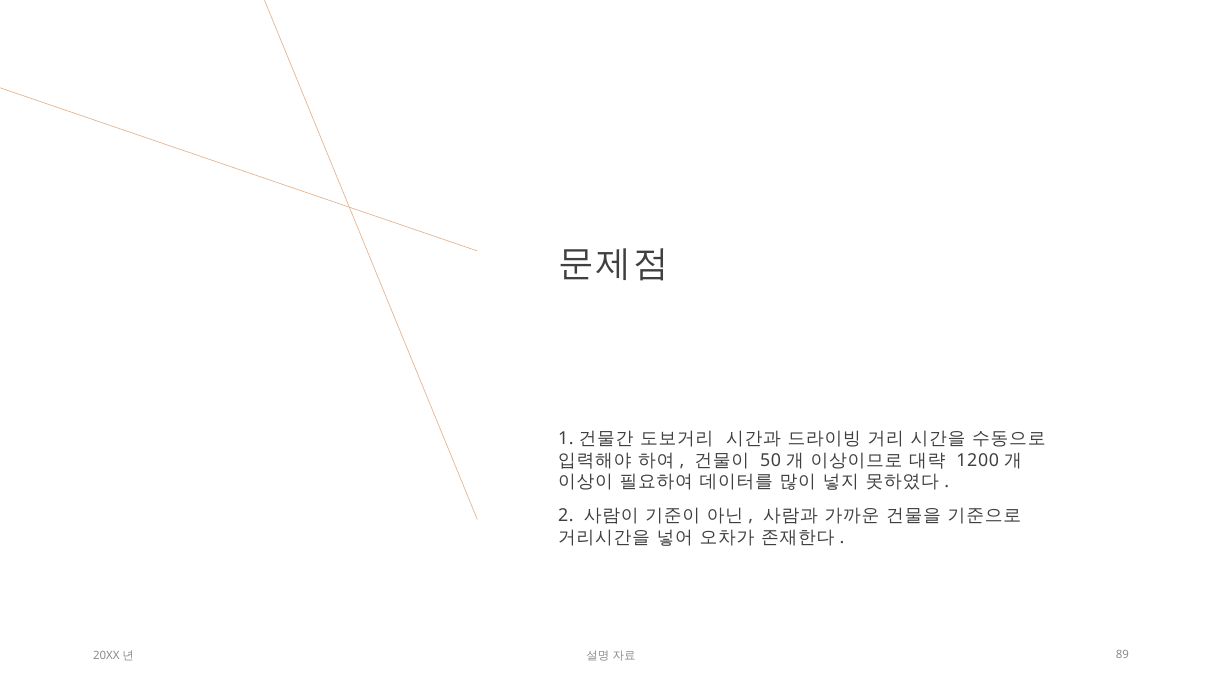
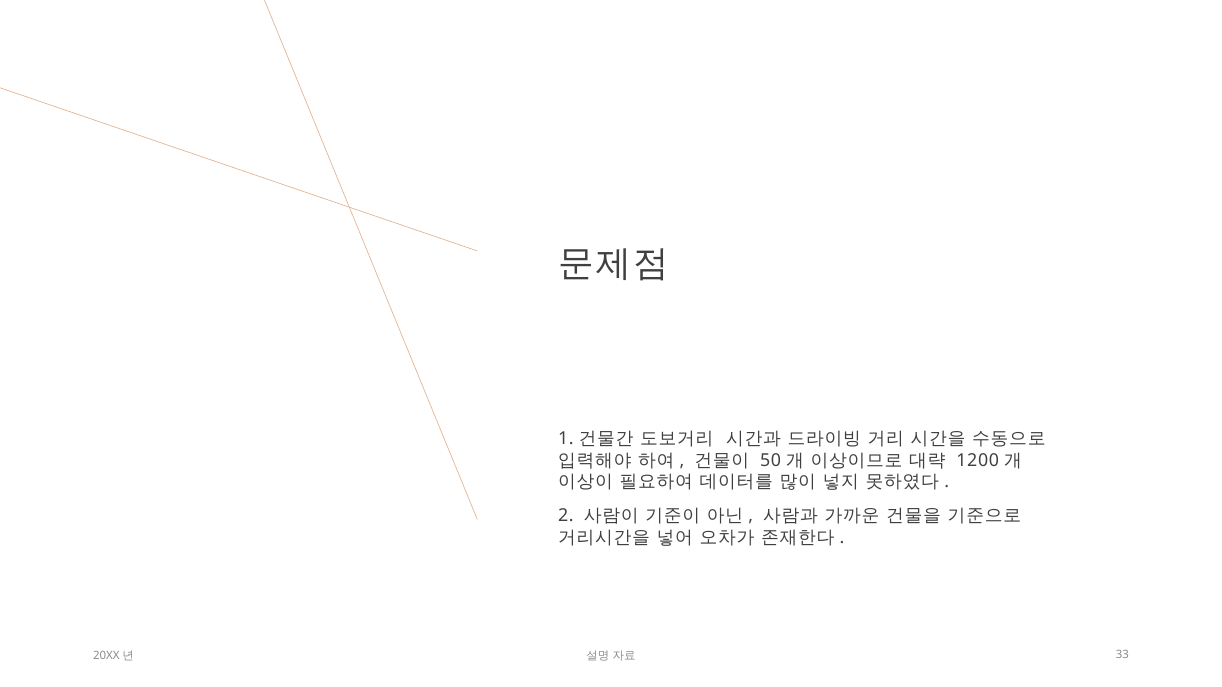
89: 89 -> 33
